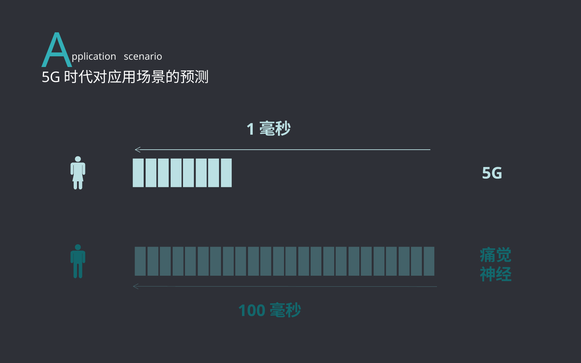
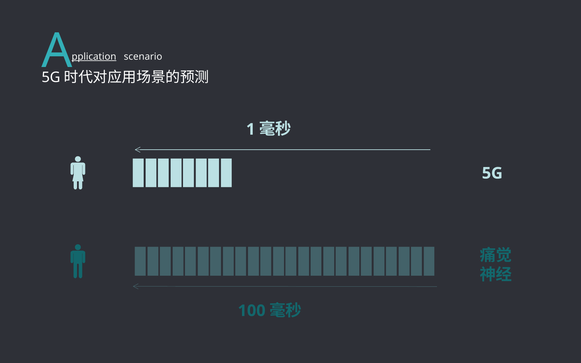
pplication underline: none -> present
